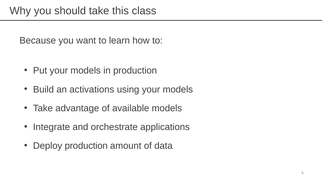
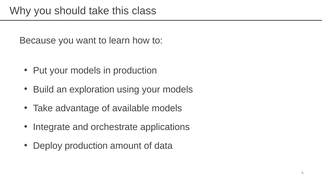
activations: activations -> exploration
